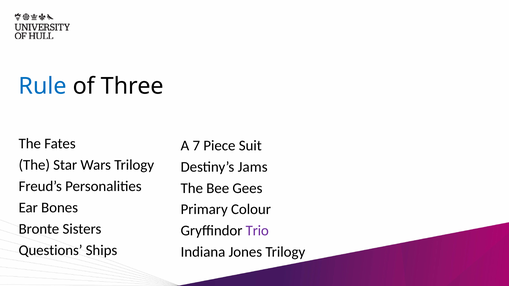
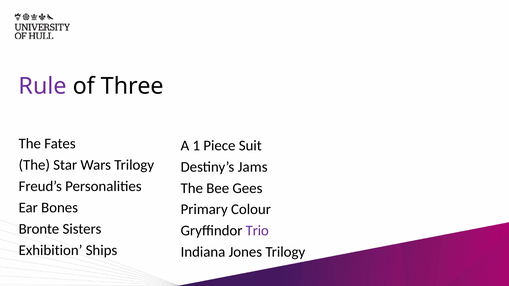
Rule colour: blue -> purple
7: 7 -> 1
Questions: Questions -> Exhibition
